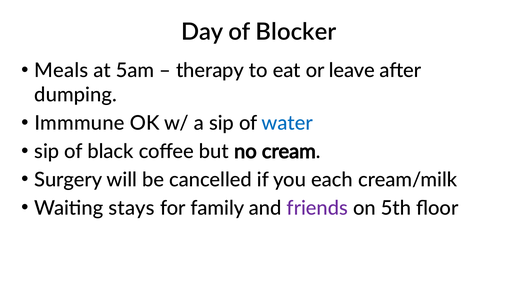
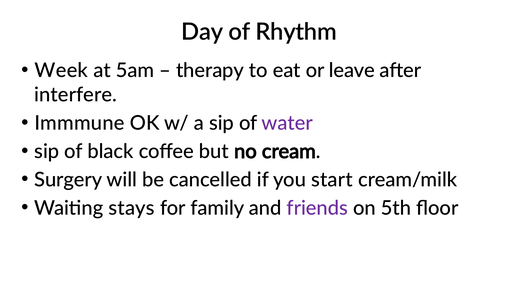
Blocker: Blocker -> Rhythm
Meals: Meals -> Week
dumping: dumping -> interfere
water colour: blue -> purple
each: each -> start
